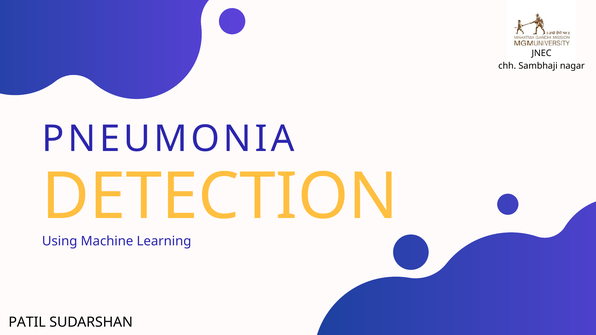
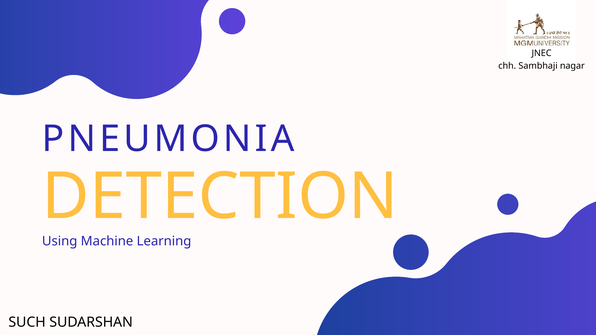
PATIL: PATIL -> SUCH
